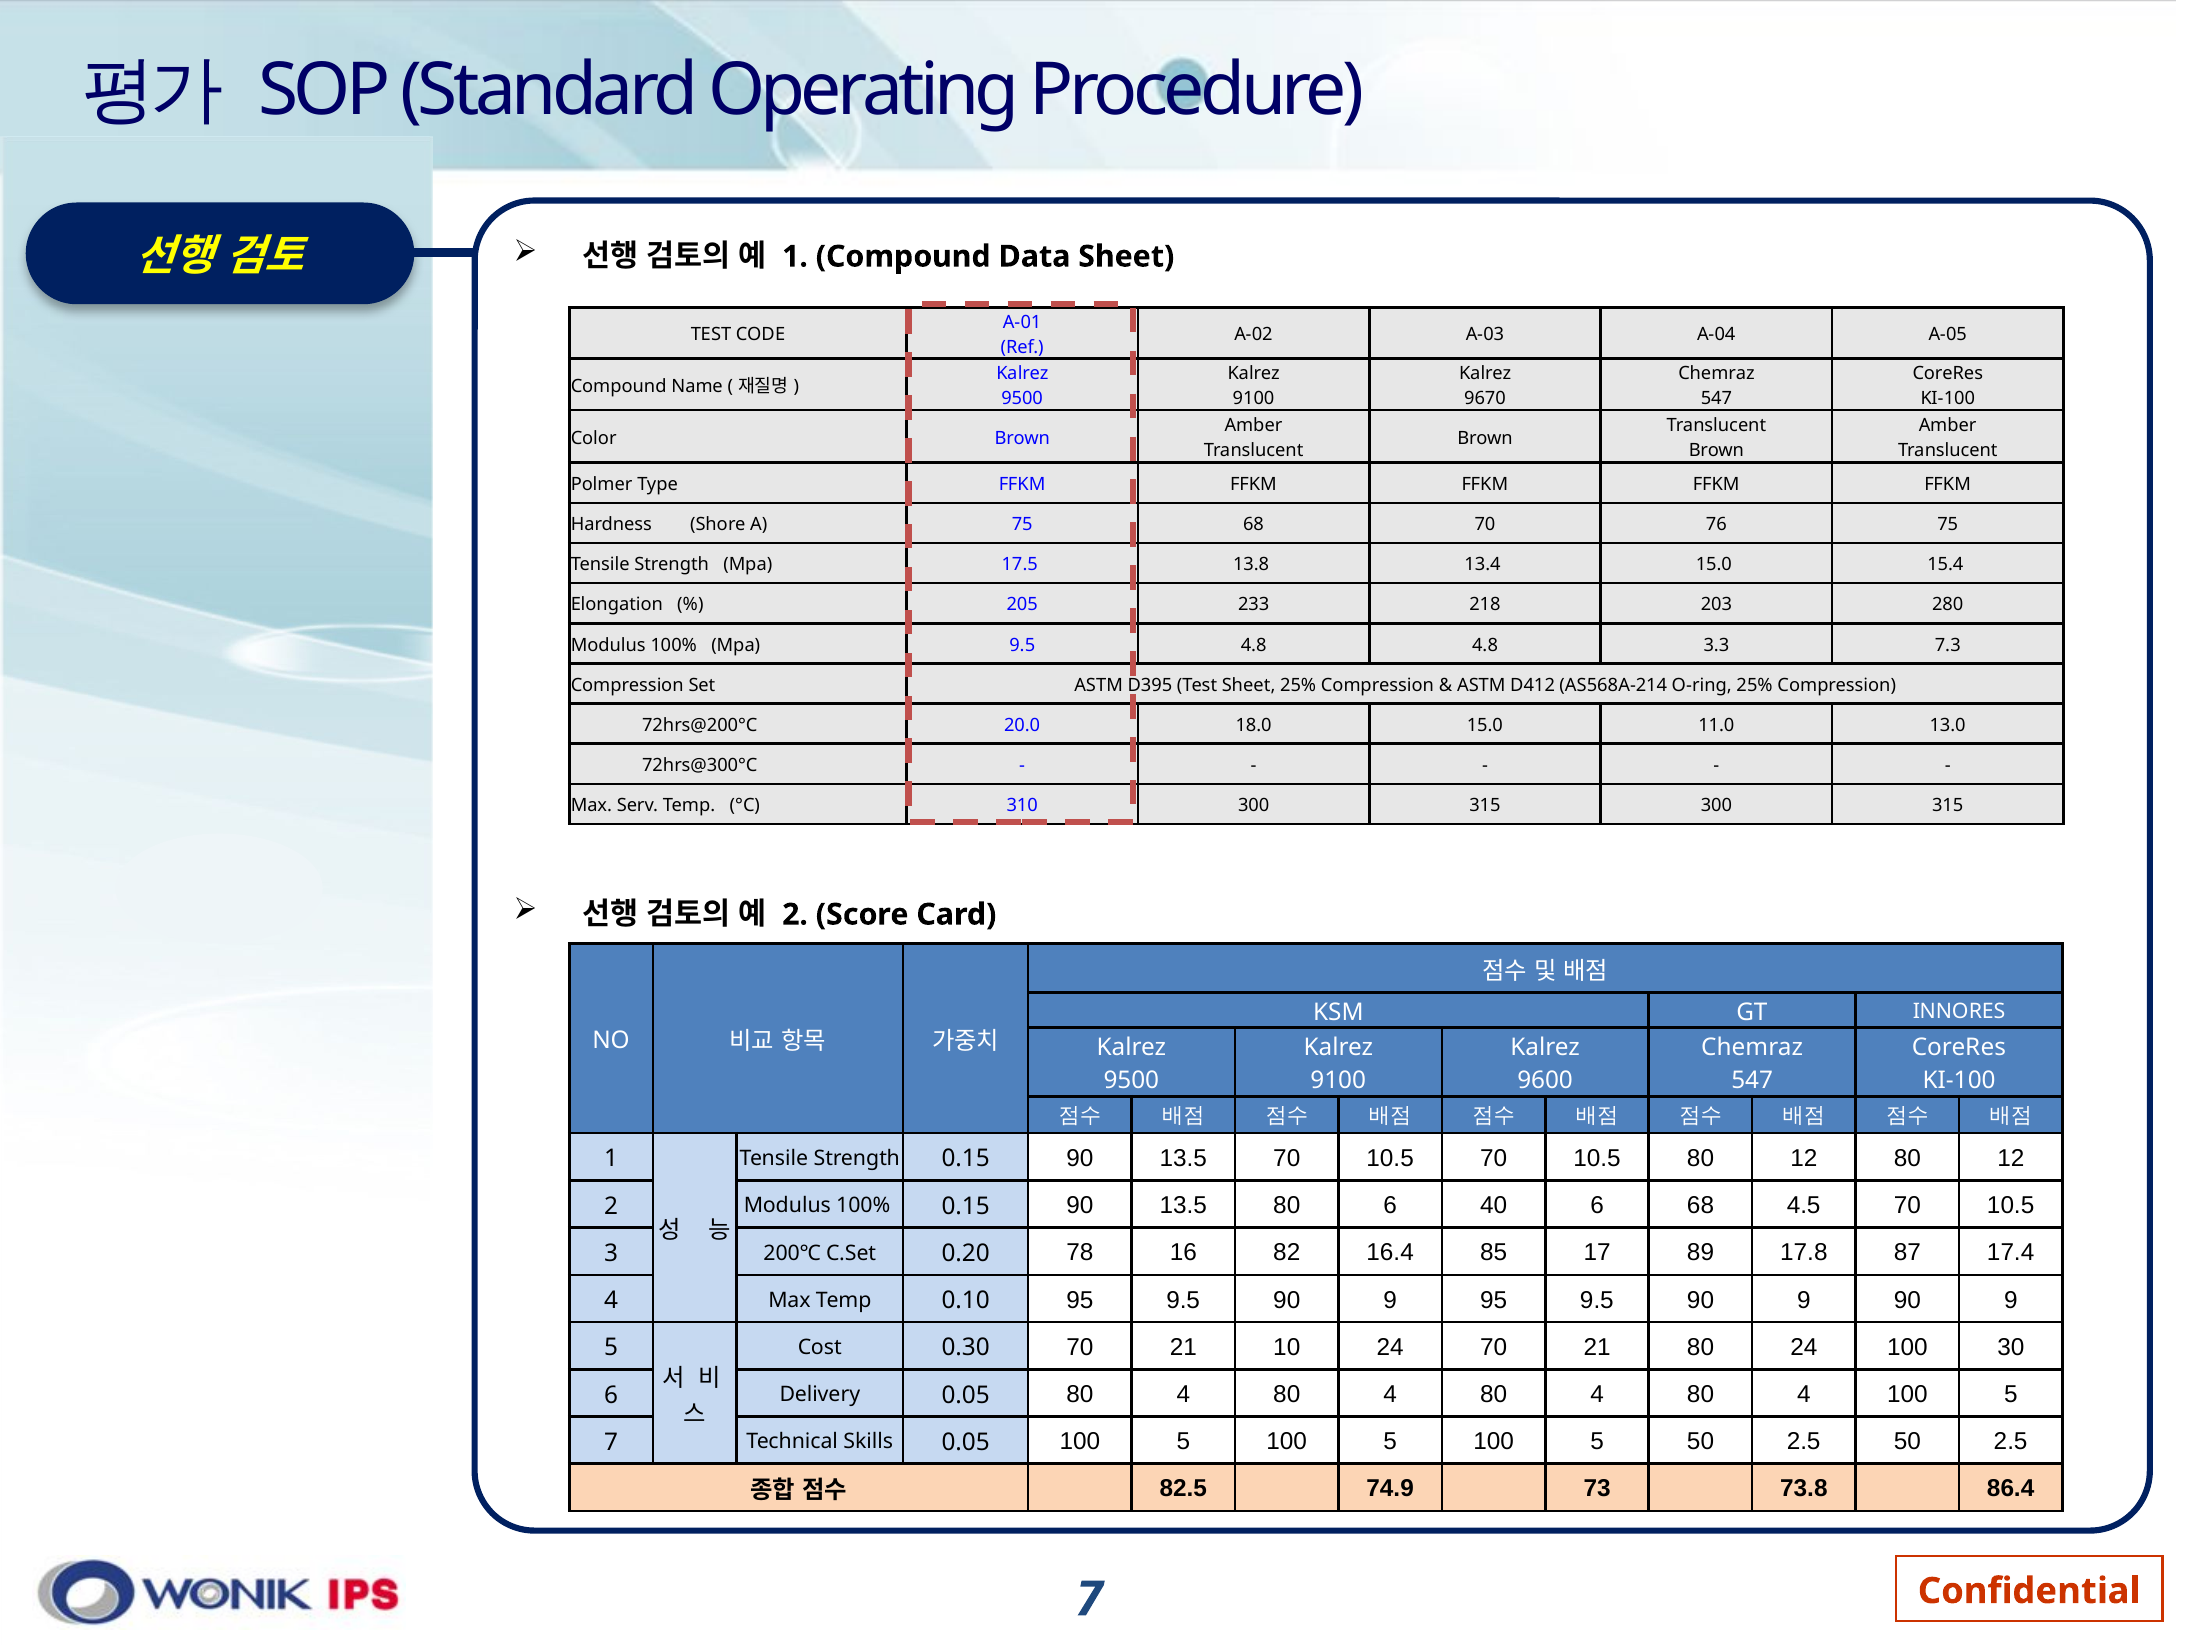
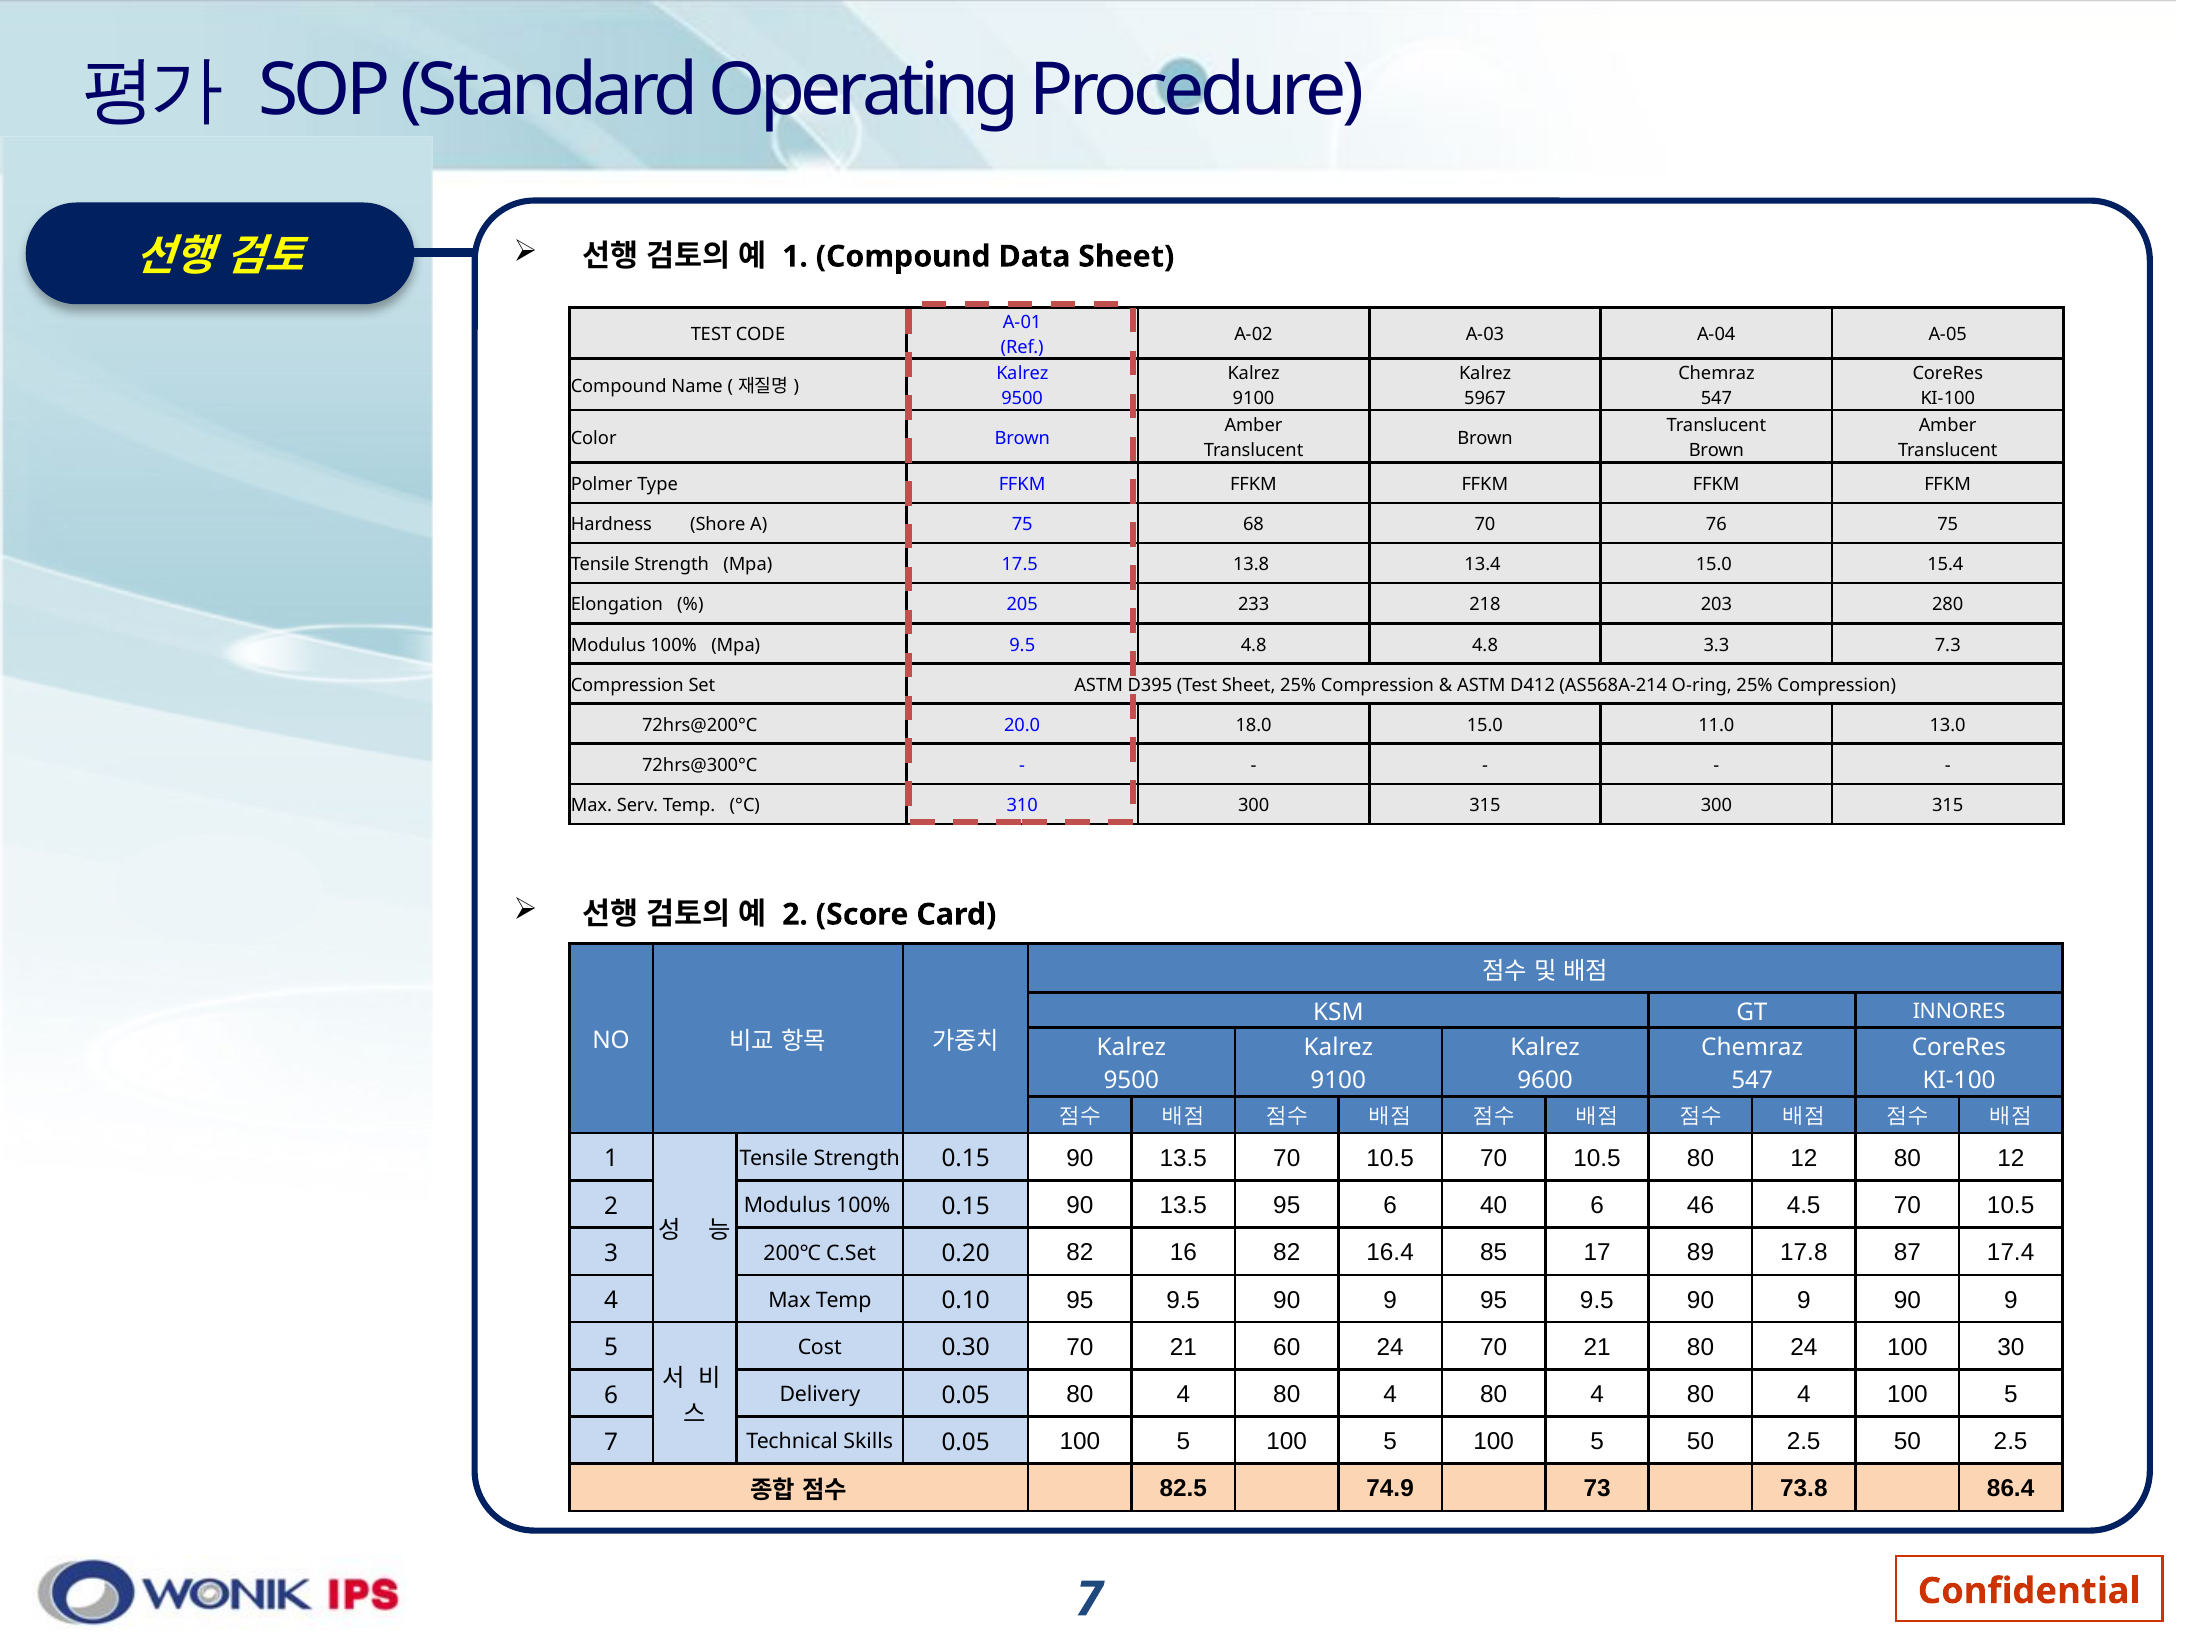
9670: 9670 -> 5967
13.5 80: 80 -> 95
6 68: 68 -> 46
0.20 78: 78 -> 82
10: 10 -> 60
